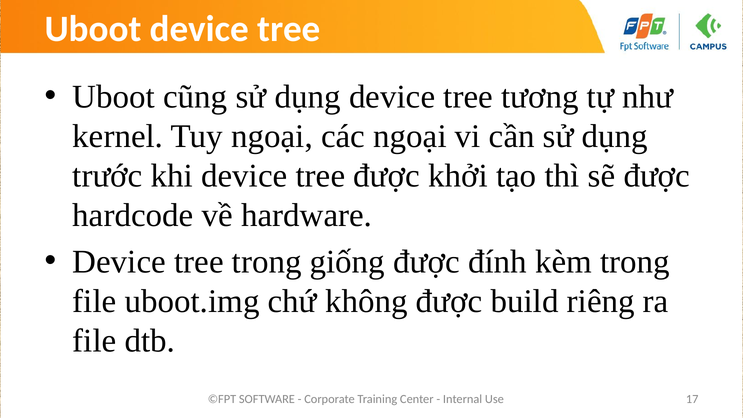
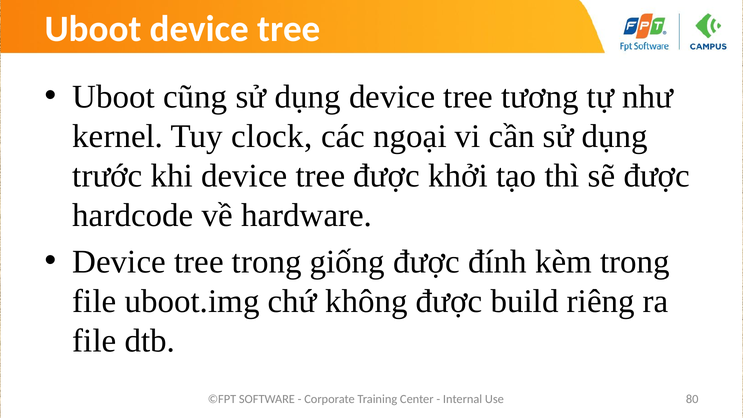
Tuy ngoại: ngoại -> clock
17: 17 -> 80
